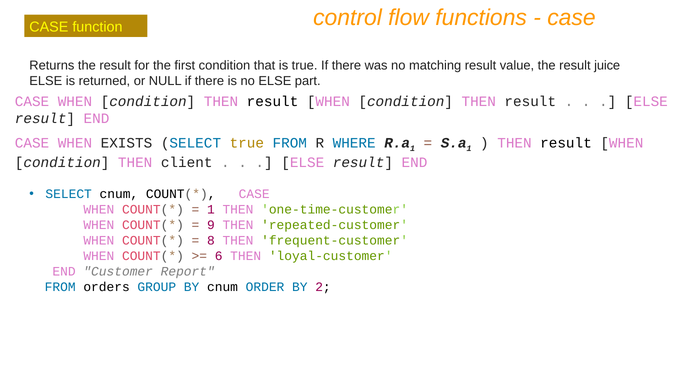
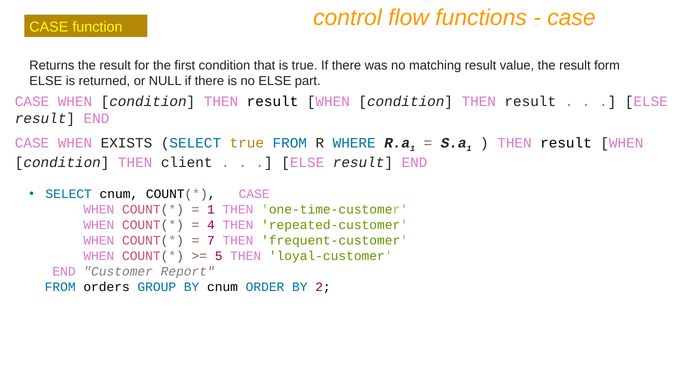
juice: juice -> form
9: 9 -> 4
8: 8 -> 7
6: 6 -> 5
